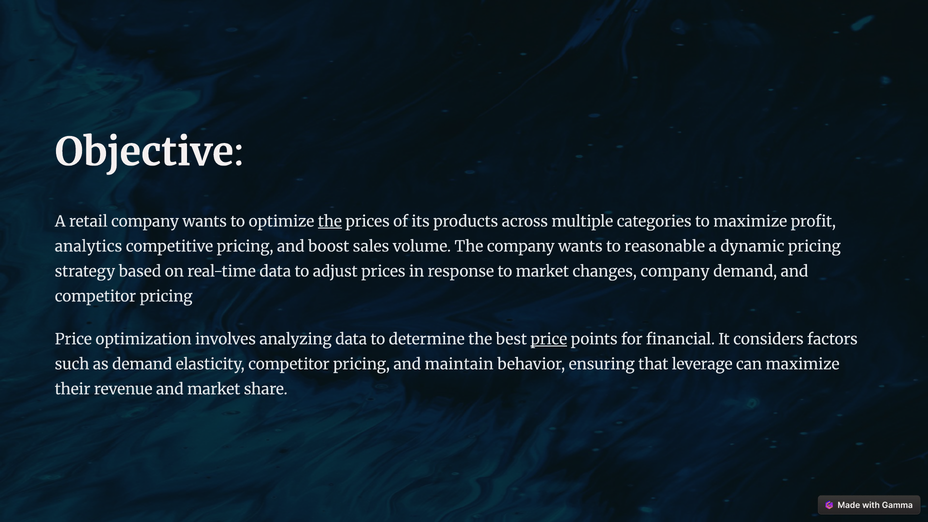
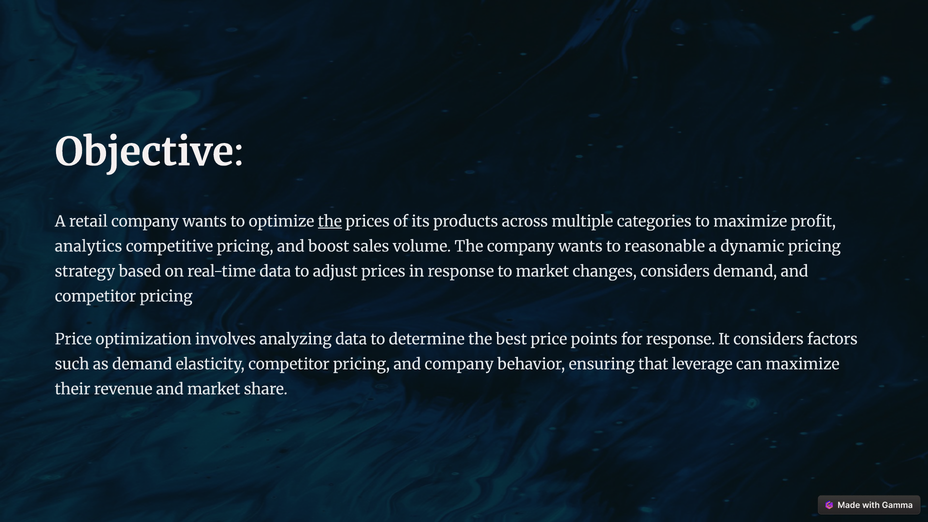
changes company: company -> considers
price at (549, 339) underline: present -> none
for financial: financial -> response
and maintain: maintain -> company
